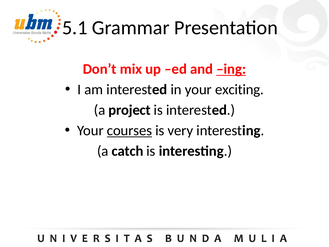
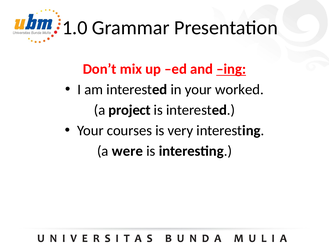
5.1: 5.1 -> 1.0
exciting: exciting -> worked
courses underline: present -> none
catch: catch -> were
